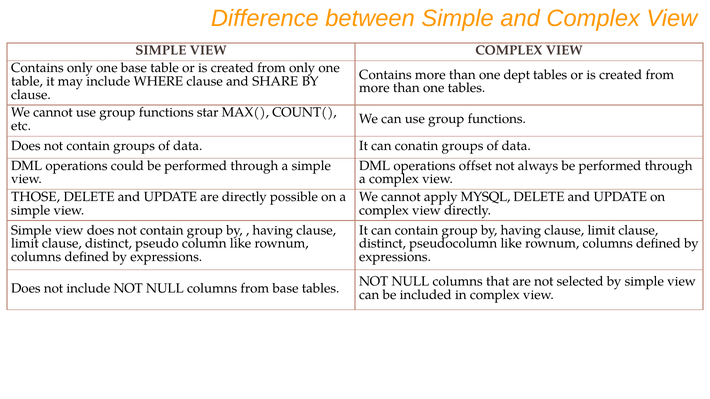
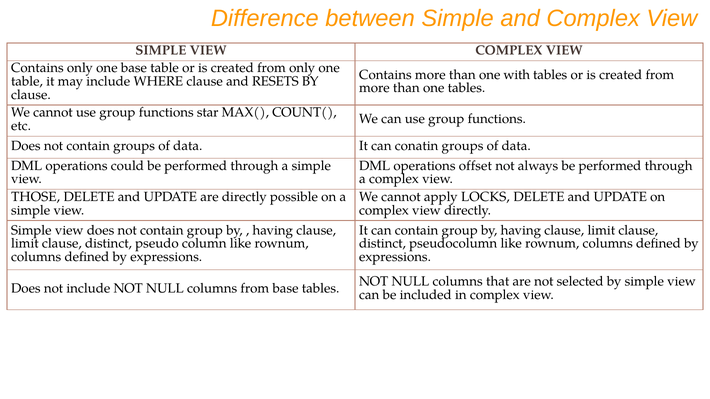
dept: dept -> with
SHARE: SHARE -> RESETS
MYSQL: MYSQL -> LOCKS
